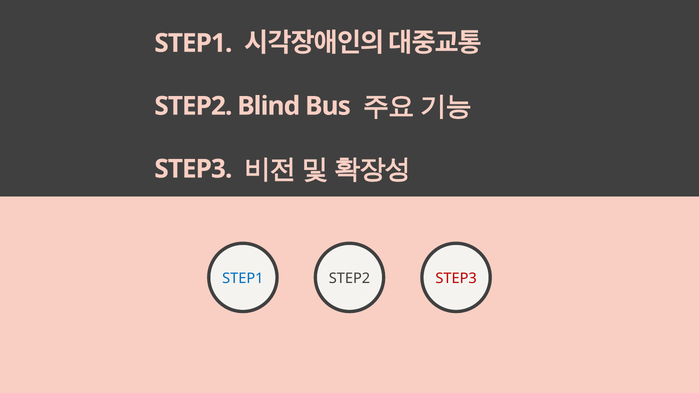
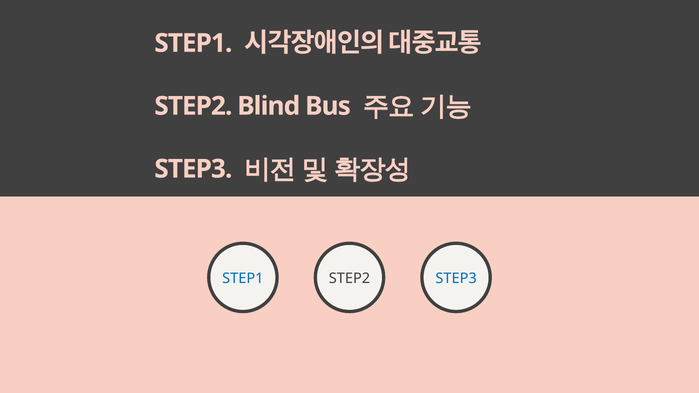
STEP3 at (456, 278) colour: red -> blue
